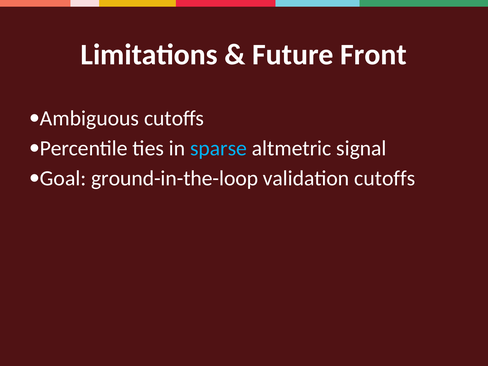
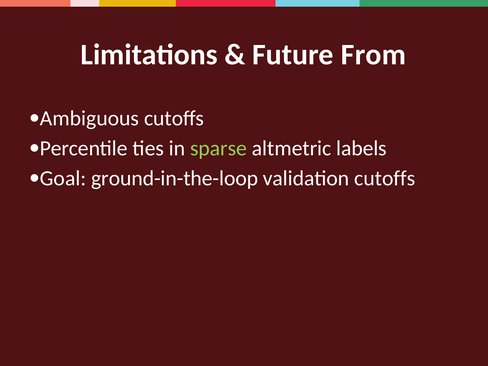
Front: Front -> From
sparse colour: light blue -> light green
signal: signal -> labels
